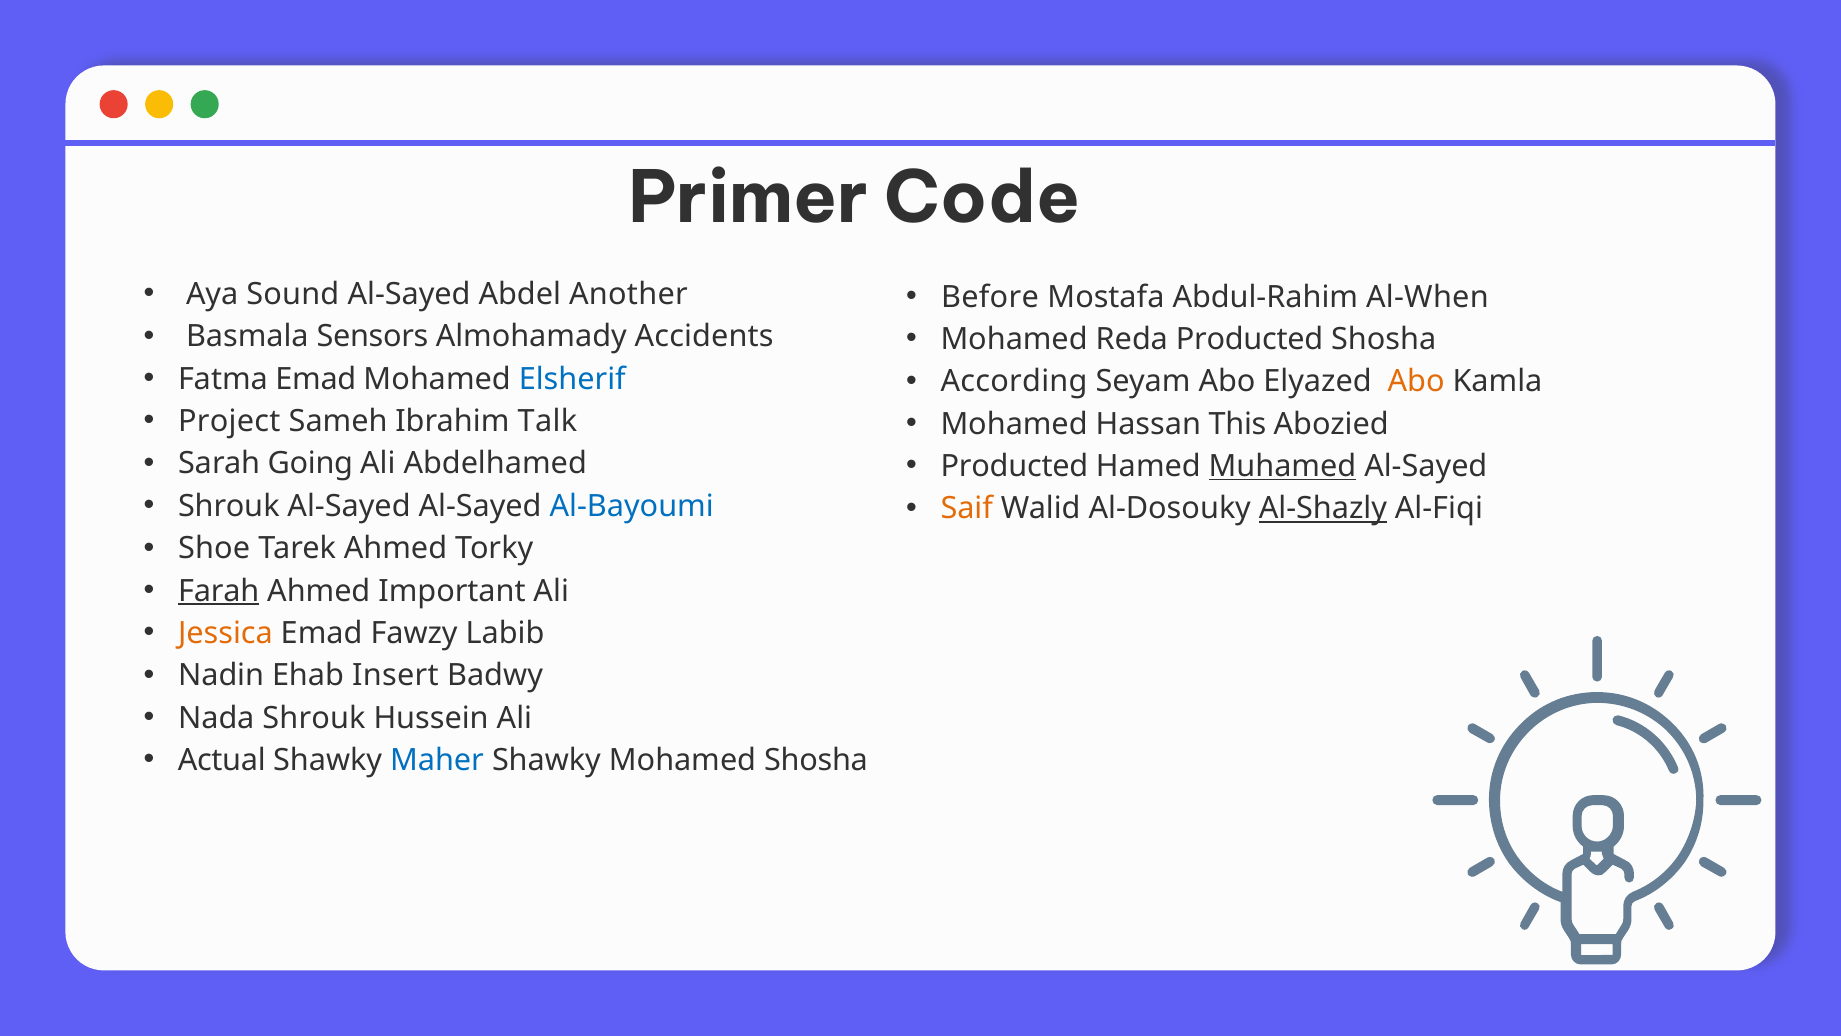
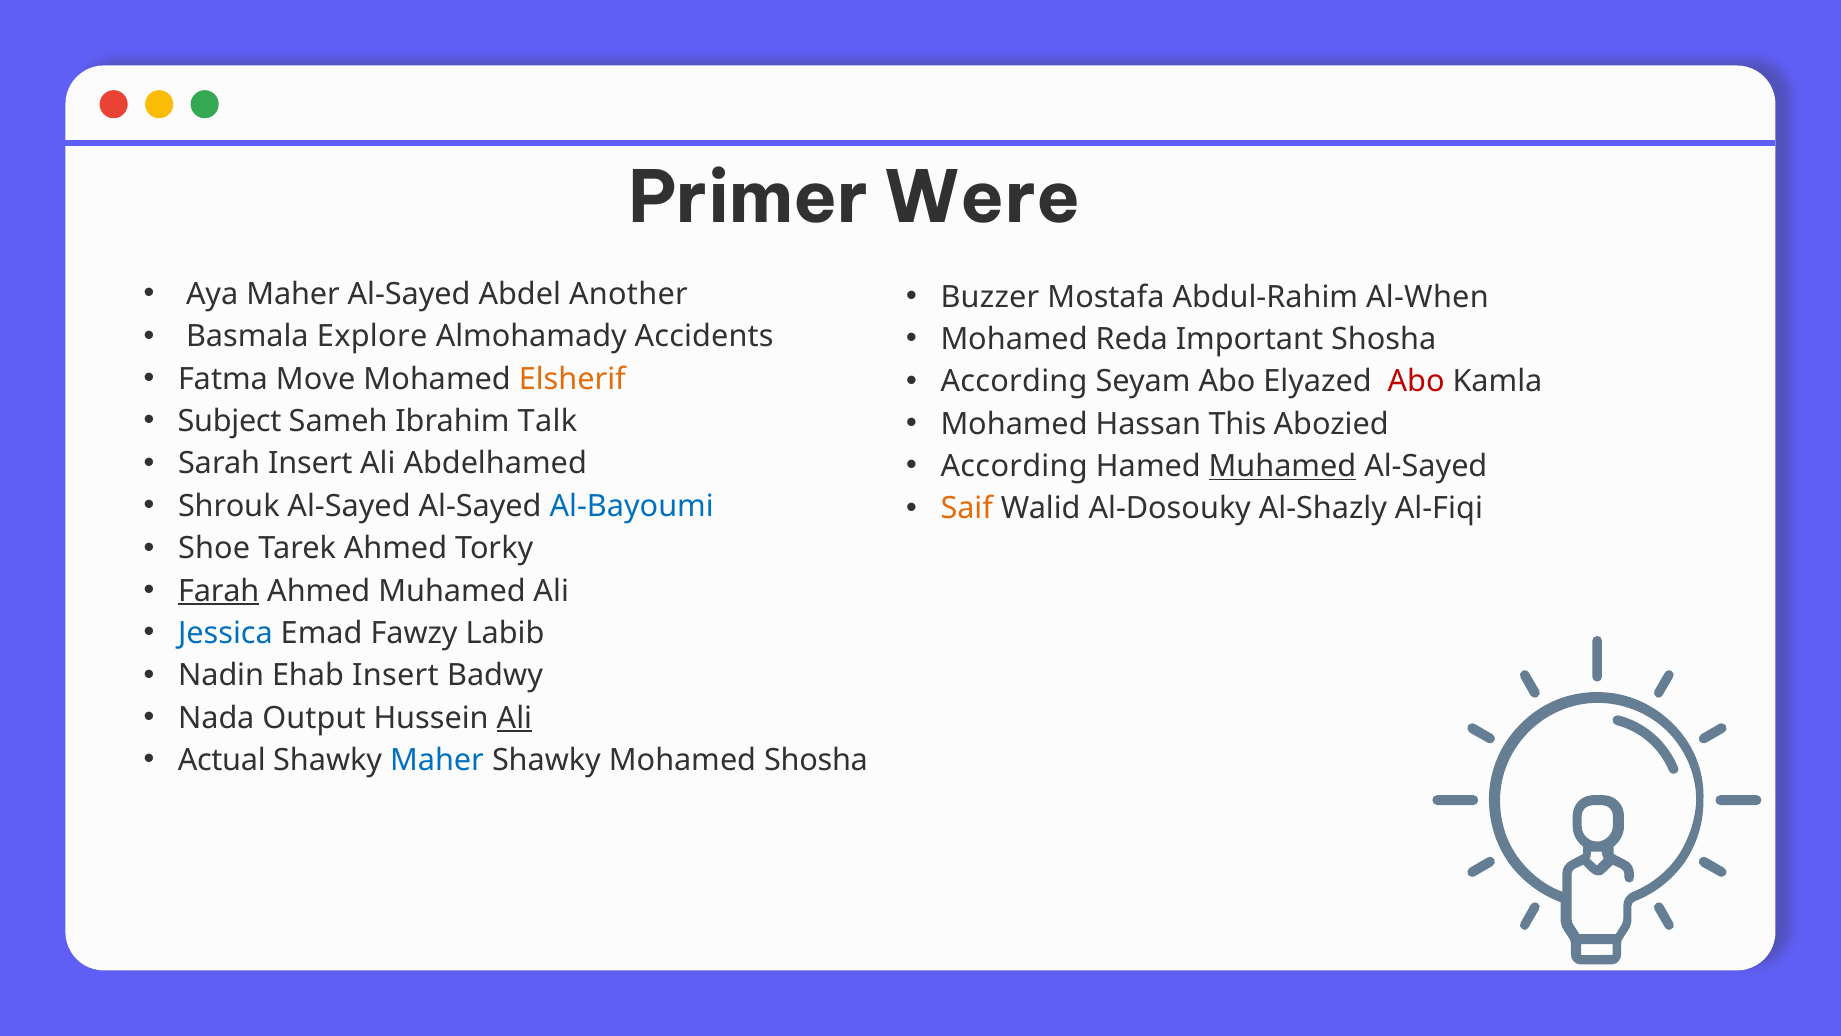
Code: Code -> Were
Aya Sound: Sound -> Maher
Before: Before -> Buzzer
Sensors: Sensors -> Explore
Reda Producted: Producted -> Important
Fatma Emad: Emad -> Move
Elsherif colour: blue -> orange
Abo at (1416, 381) colour: orange -> red
Project: Project -> Subject
Sarah Going: Going -> Insert
Producted at (1014, 466): Producted -> According
Al-Shazly underline: present -> none
Ahmed Important: Important -> Muhamed
Jessica colour: orange -> blue
Nada Shrouk: Shrouk -> Output
Ali at (514, 718) underline: none -> present
